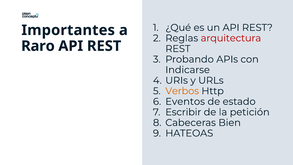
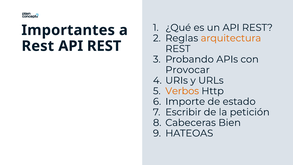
arquitectura colour: red -> orange
Raro at (38, 46): Raro -> Rest
Indicarse: Indicarse -> Provocar
Eventos: Eventos -> Importe
